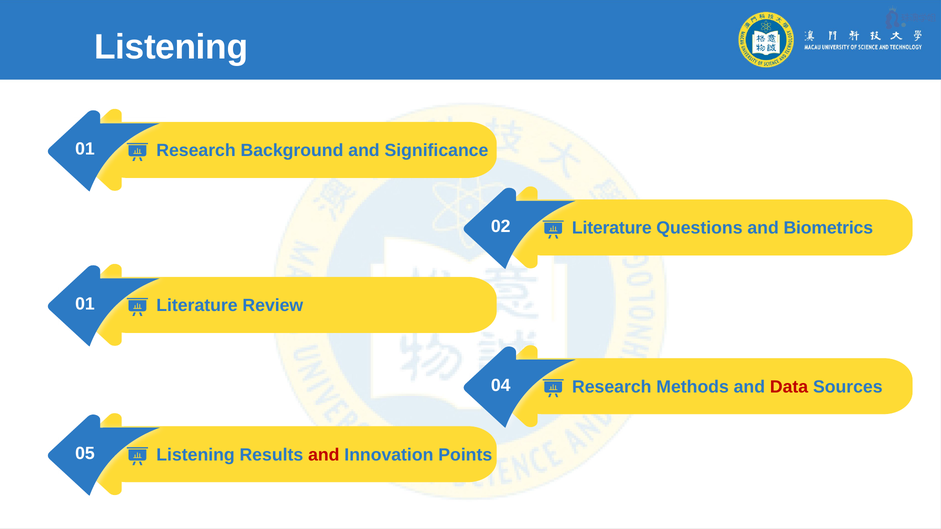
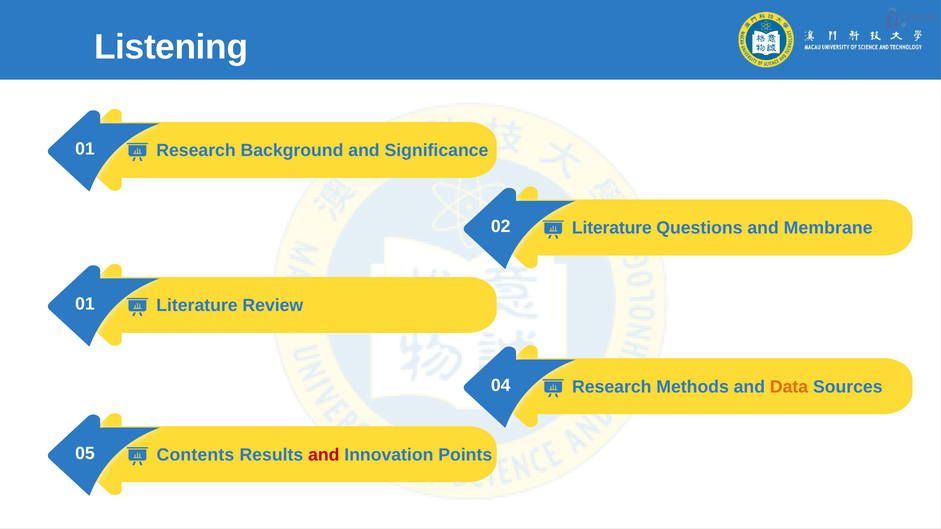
Biometrics: Biometrics -> Membrane
Data colour: red -> orange
Listening at (196, 455): Listening -> Contents
